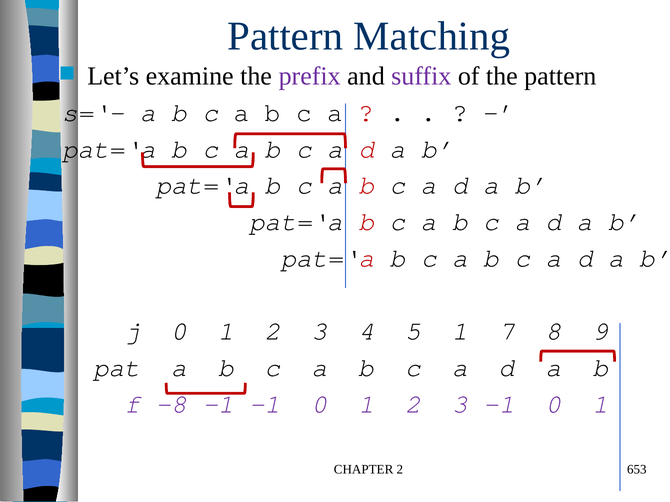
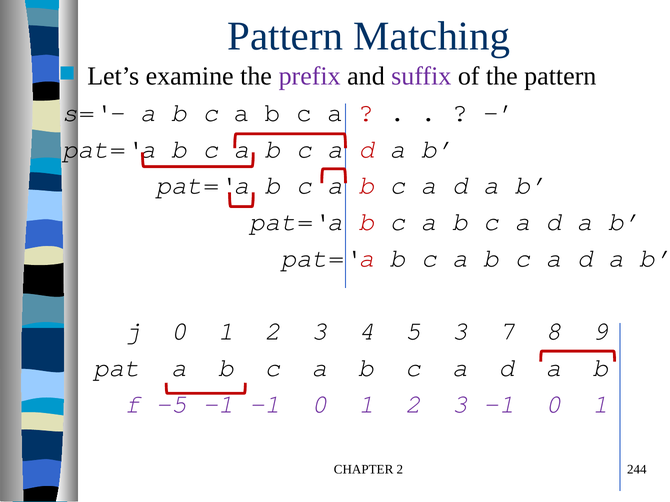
5 1: 1 -> 3
-8: -8 -> -5
653: 653 -> 244
